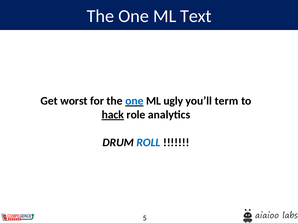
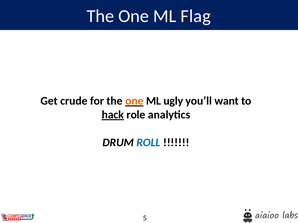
Text: Text -> Flag
worst: worst -> crude
one at (134, 101) colour: blue -> orange
term: term -> want
